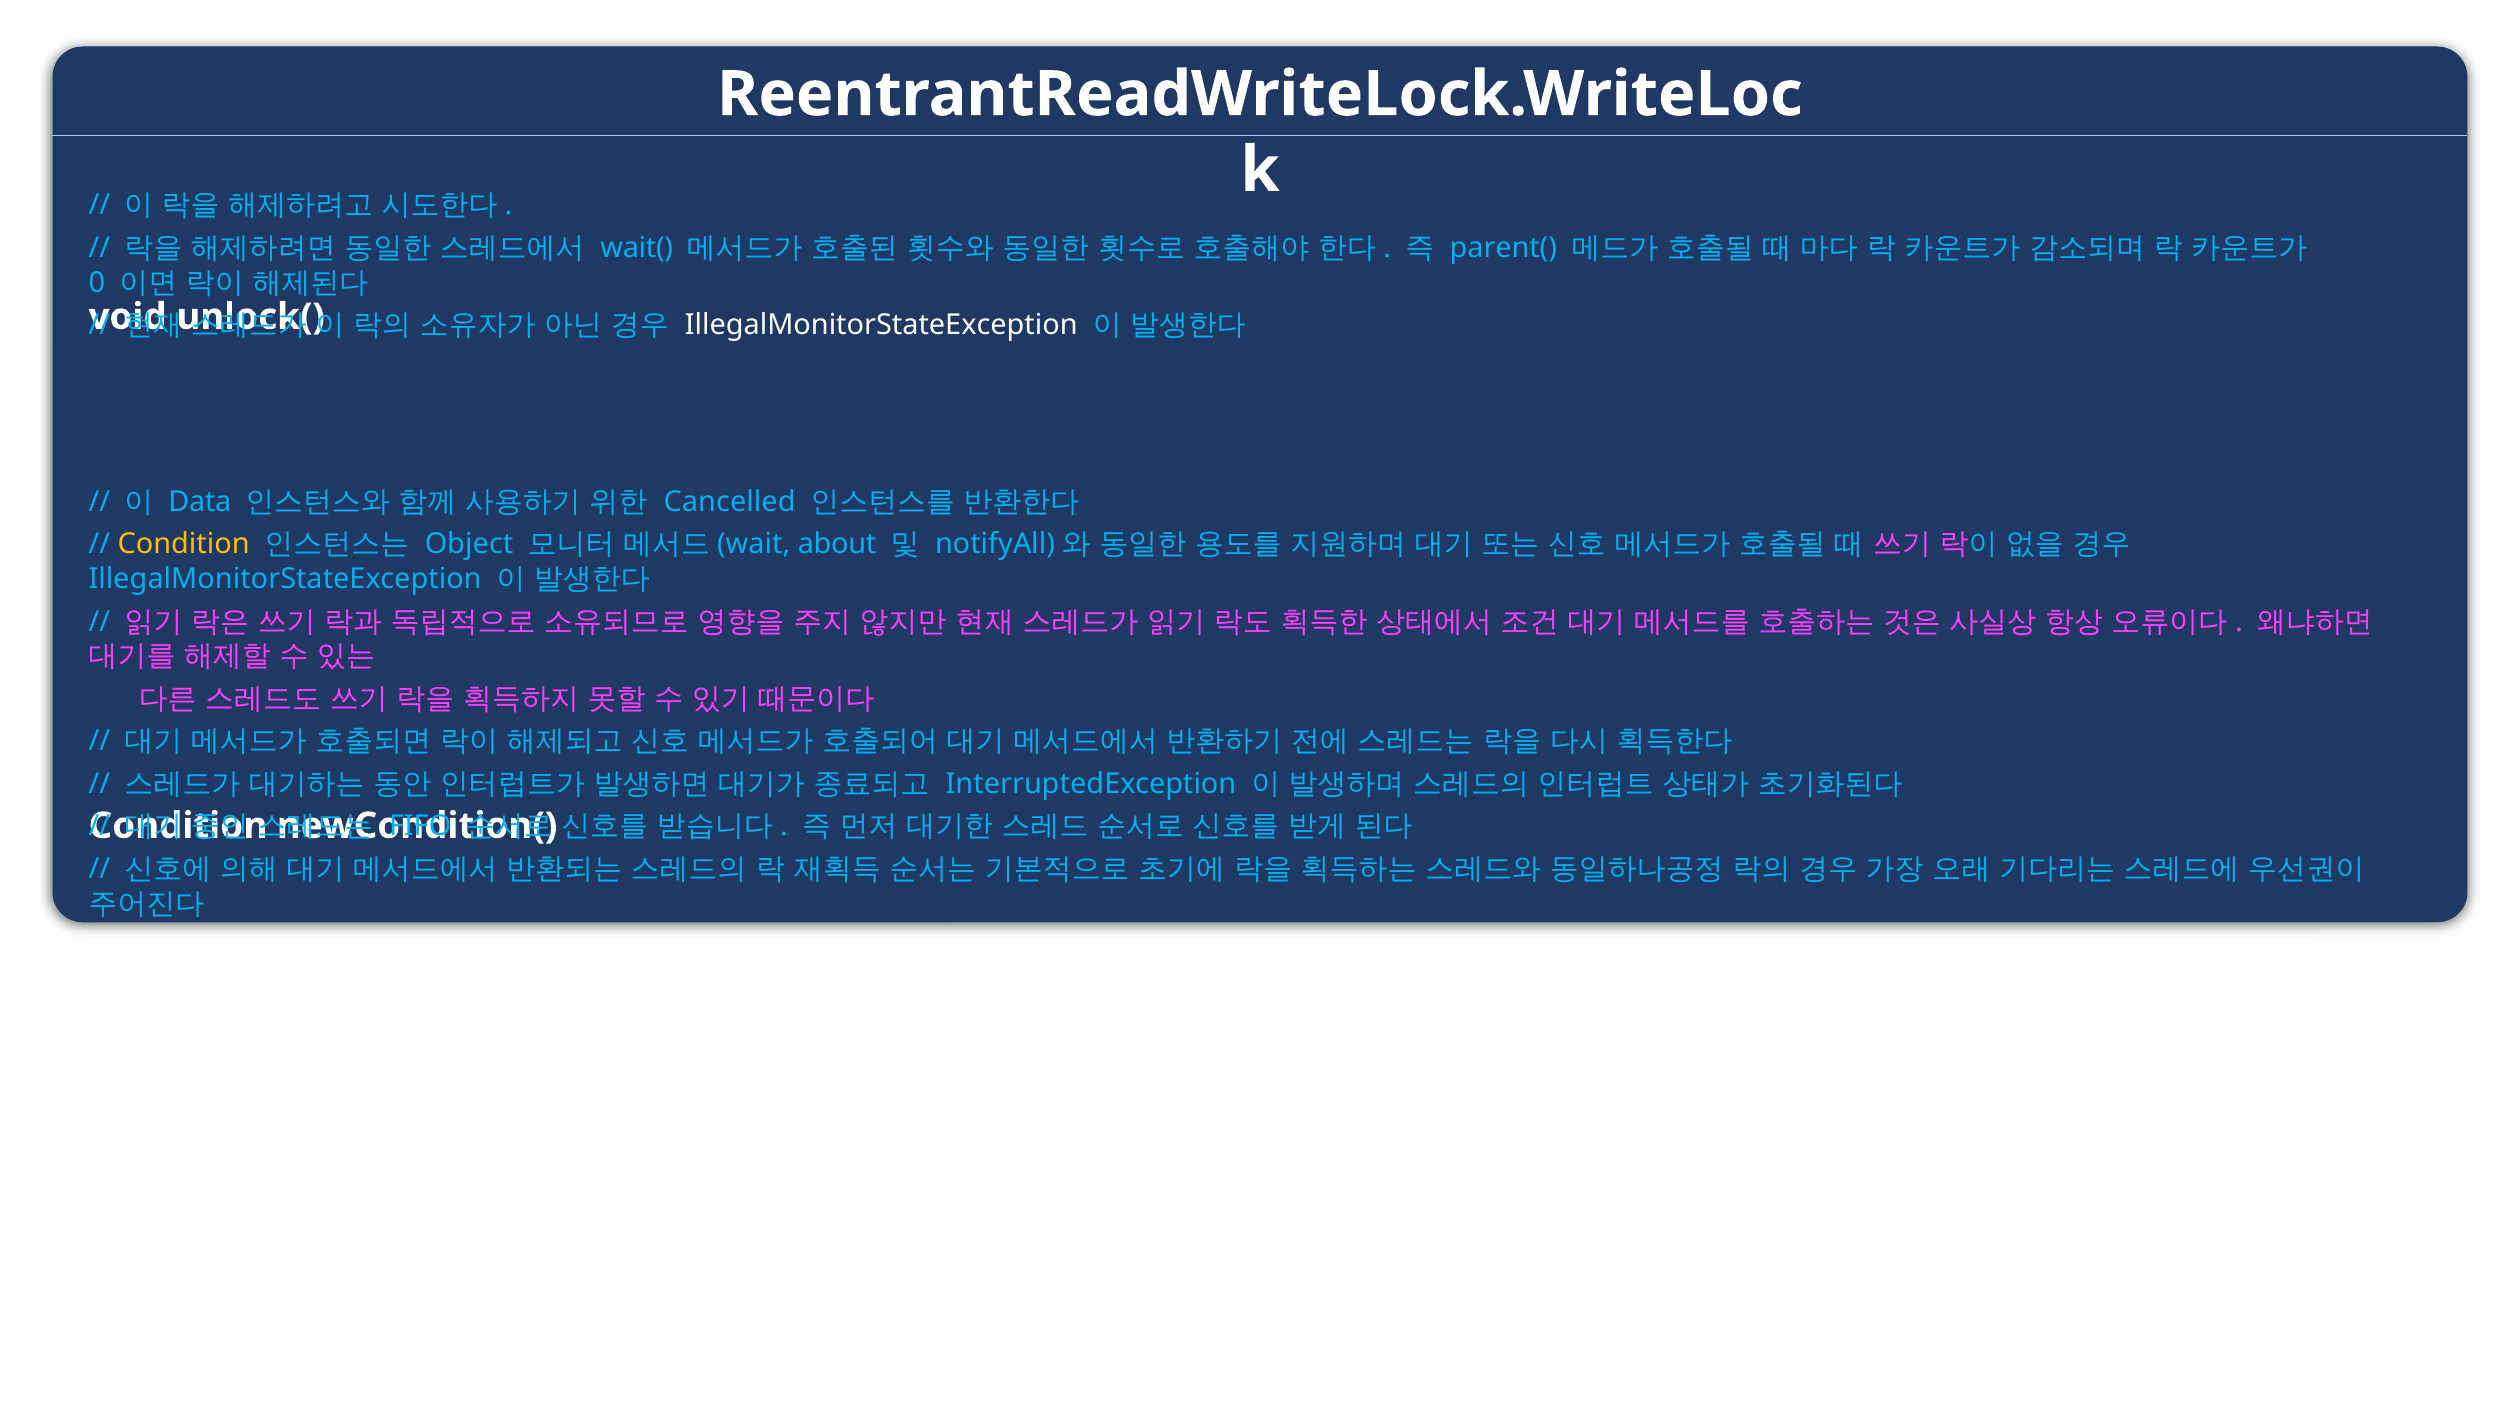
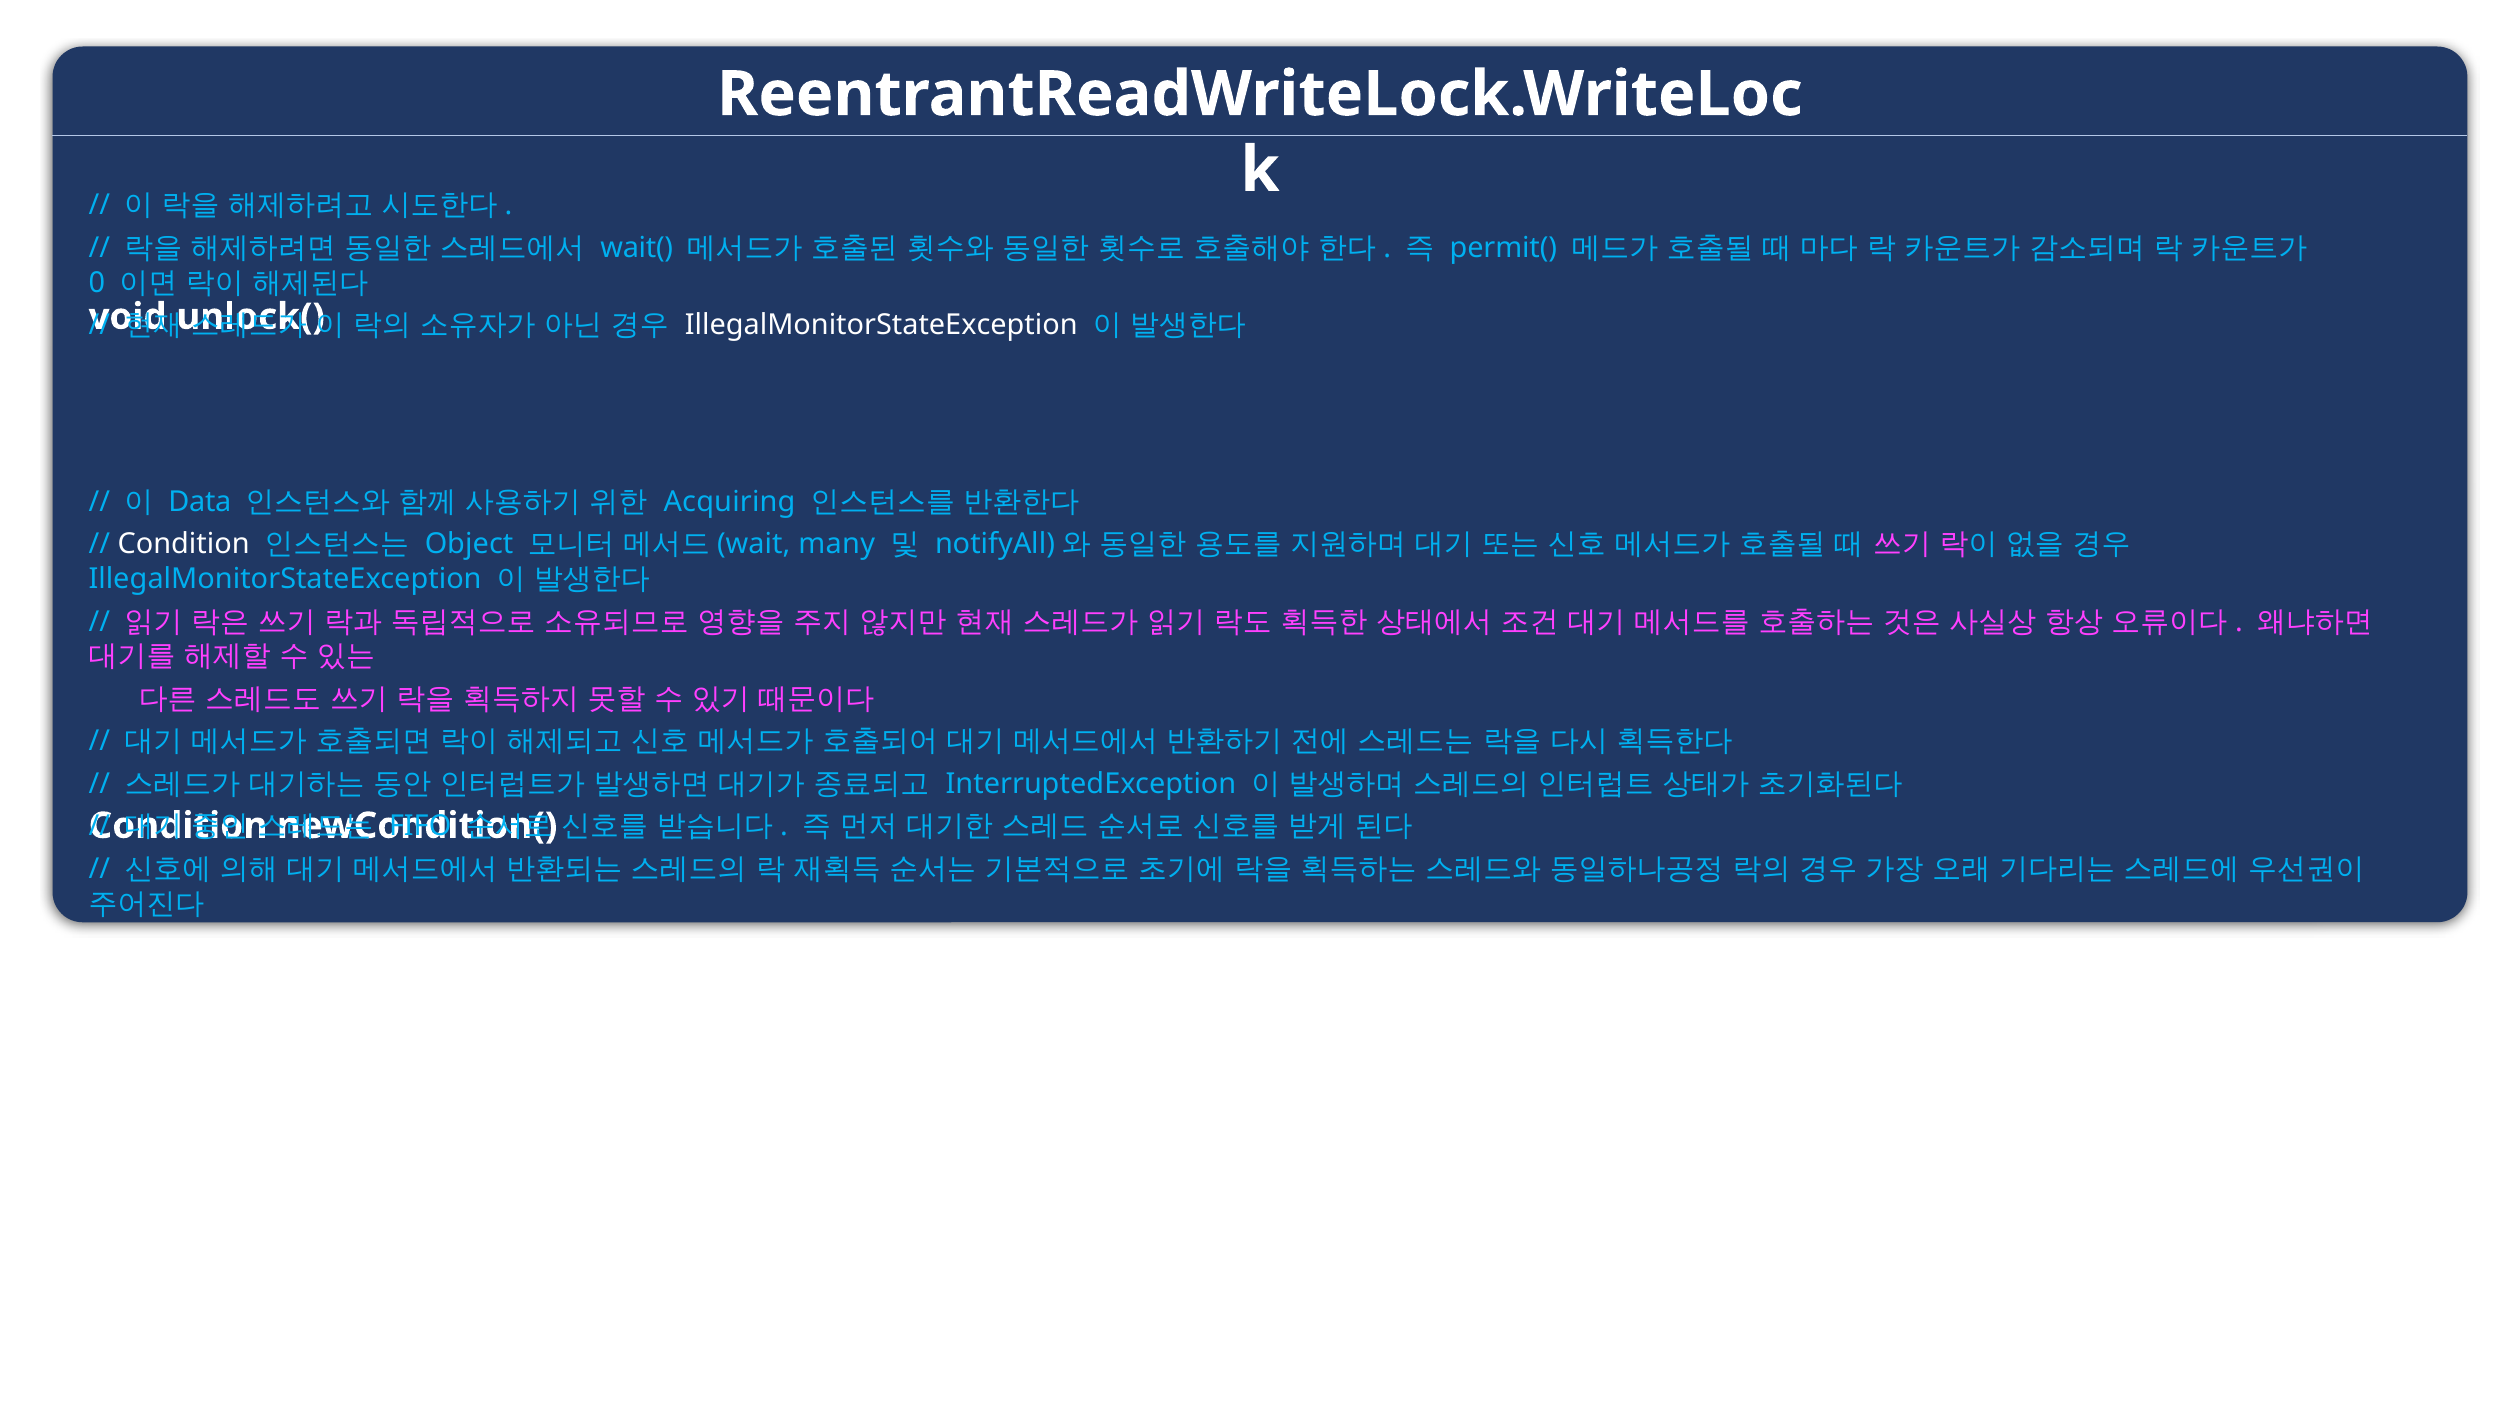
parent(: parent( -> permit(
Cancelled: Cancelled -> Acquiring
Condition at (184, 545) colour: yellow -> white
about: about -> many
